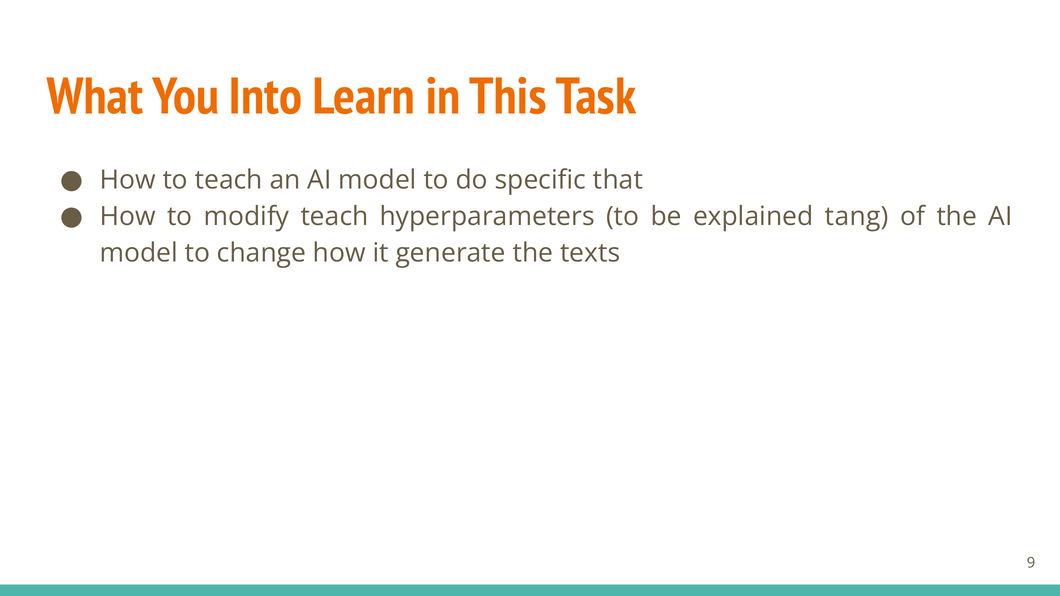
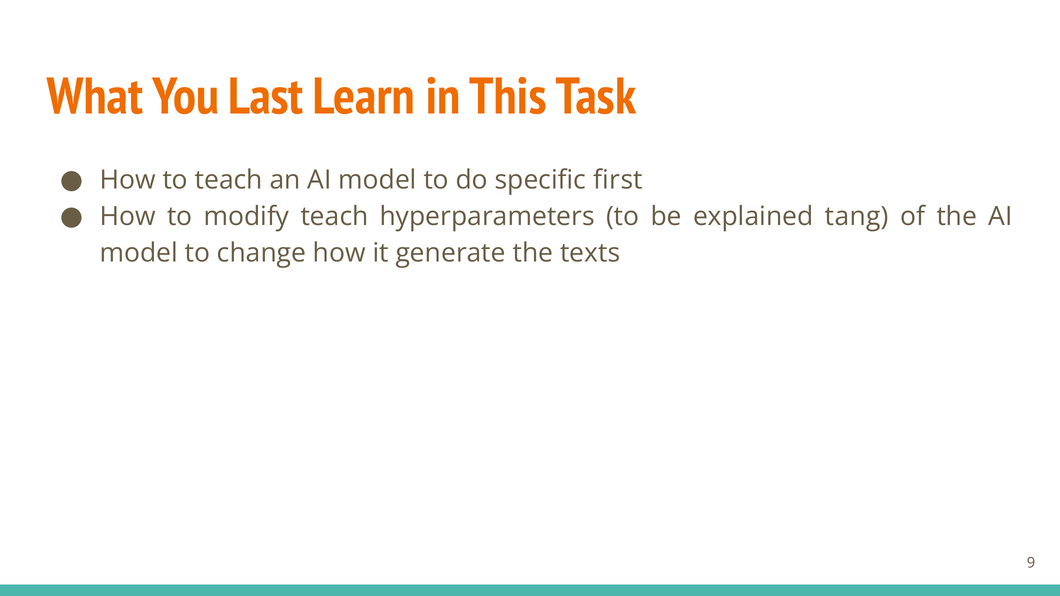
Into: Into -> Last
that: that -> first
